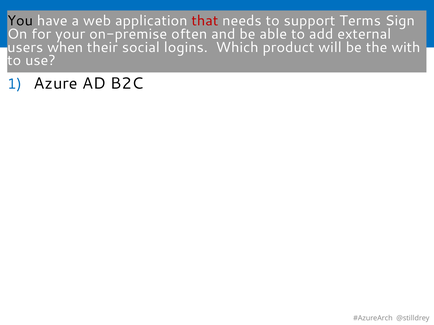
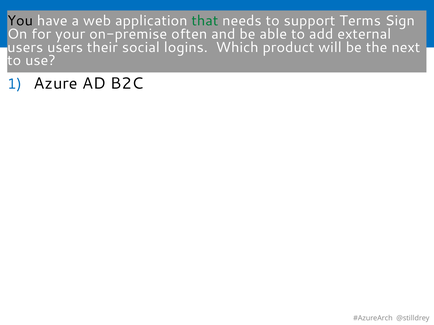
that colour: red -> green
users when: when -> users
with: with -> next
